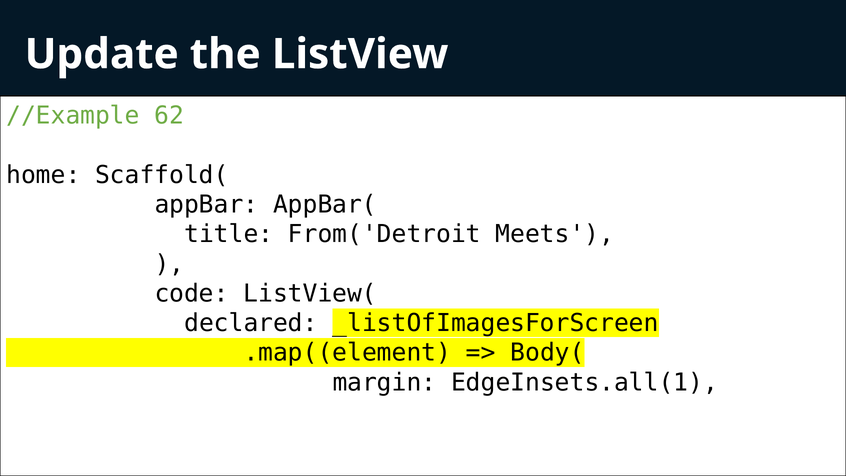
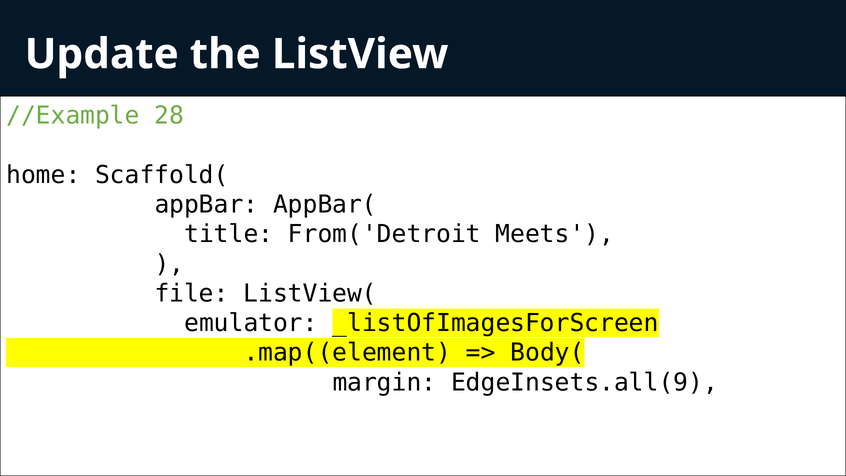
62: 62 -> 28
code: code -> file
declared: declared -> emulator
EdgeInsets.all(1: EdgeInsets.all(1 -> EdgeInsets.all(9
